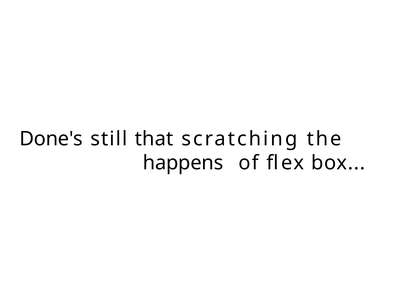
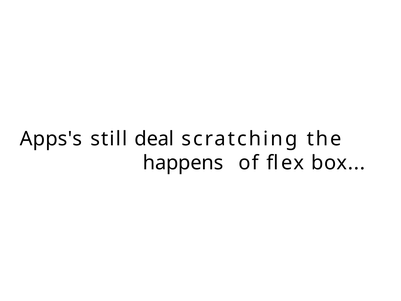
Done's: Done's -> Apps's
that: that -> deal
